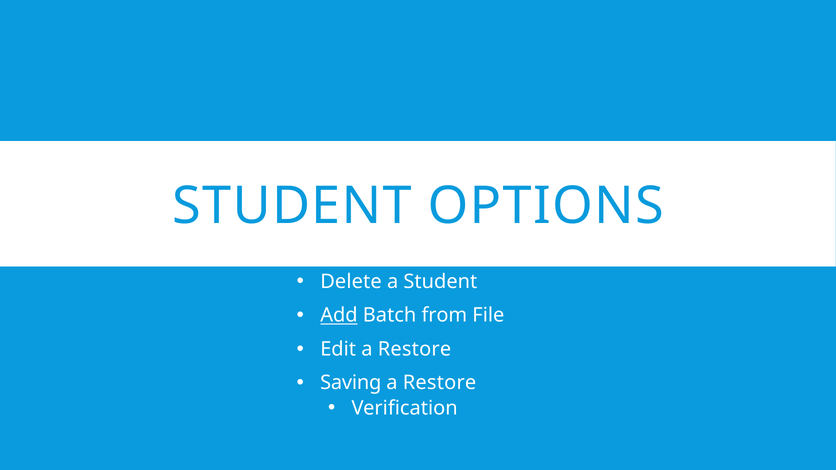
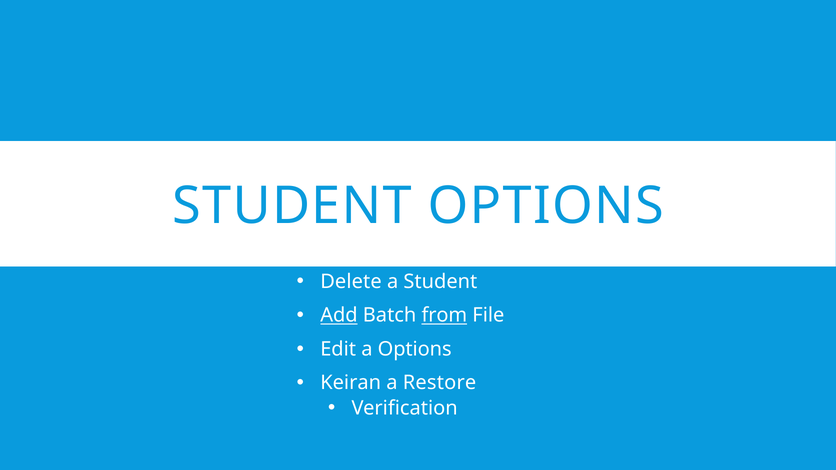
from underline: none -> present
Edit a Restore: Restore -> Options
Saving: Saving -> Keiran
